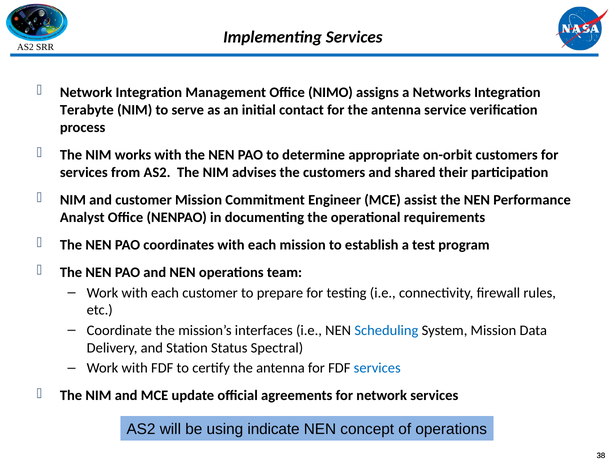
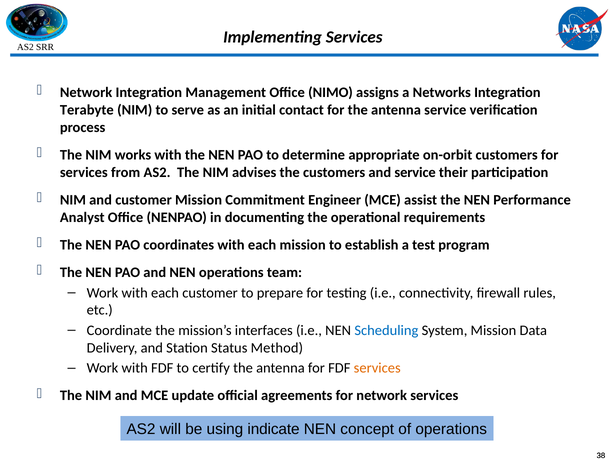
and shared: shared -> service
Spectral: Spectral -> Method
services at (377, 368) colour: blue -> orange
